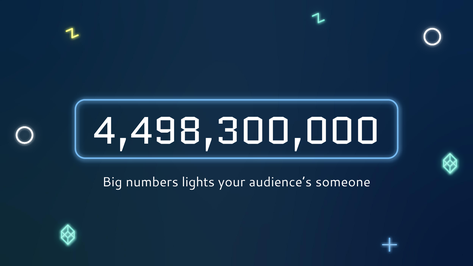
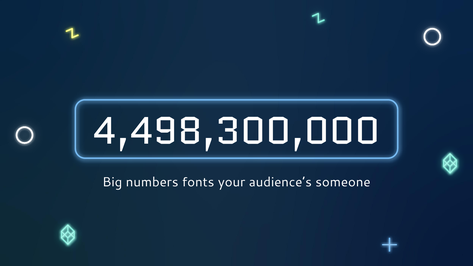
lights: lights -> fonts
